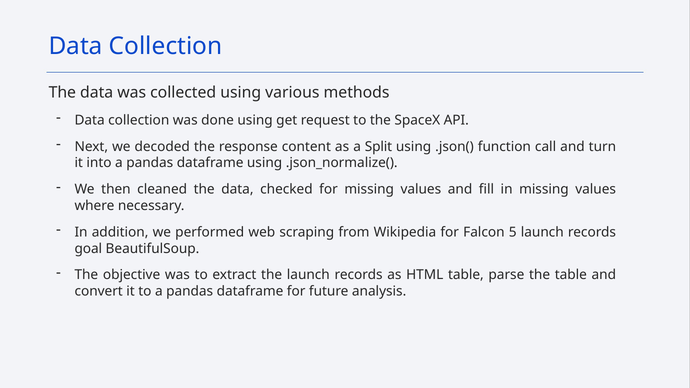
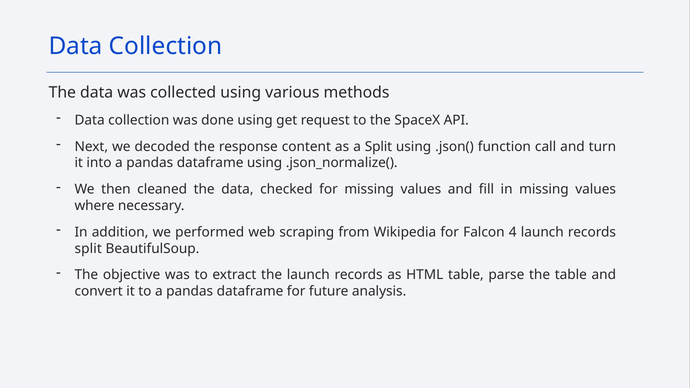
5: 5 -> 4
goal at (88, 249): goal -> split
